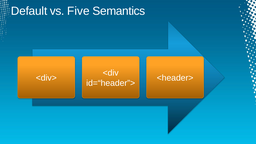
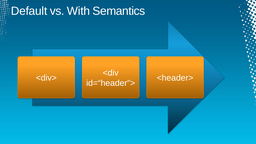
Five: Five -> With
